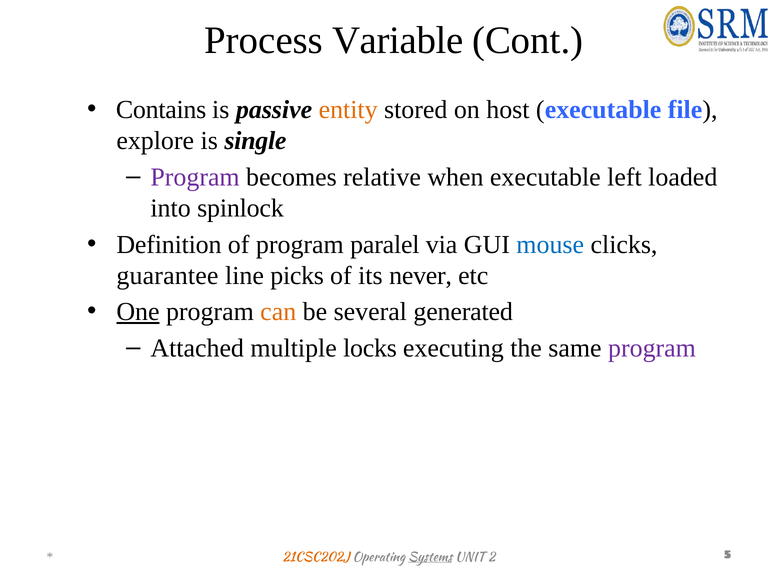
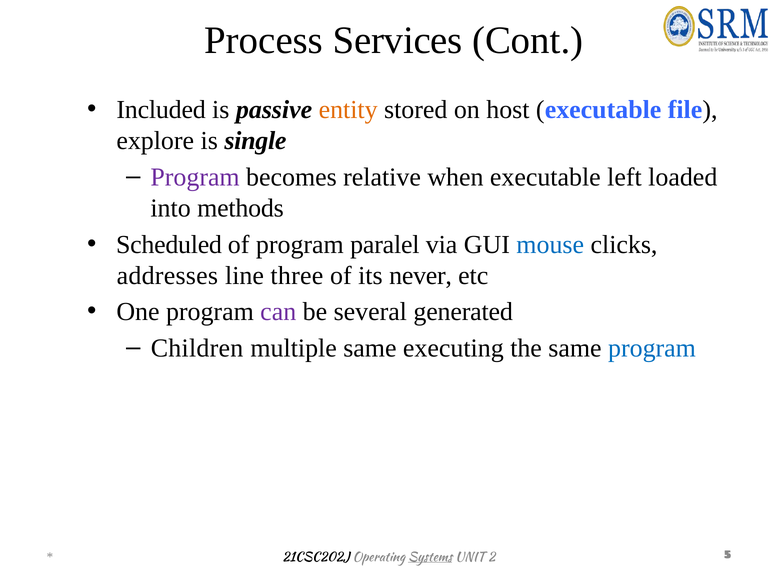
Variable: Variable -> Services
Contains: Contains -> Included
spinlock: spinlock -> methods
Definition: Definition -> Scheduled
guarantee: guarantee -> addresses
picks: picks -> three
One underline: present -> none
can colour: orange -> purple
Attached: Attached -> Children
multiple locks: locks -> same
program at (652, 348) colour: purple -> blue
21CSC202J colour: orange -> black
